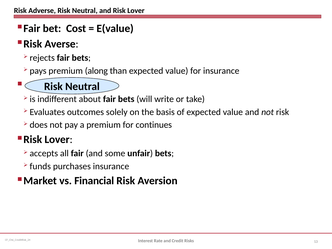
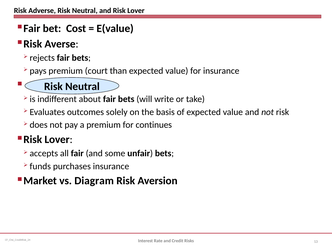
along: along -> court
Financial: Financial -> Diagram
